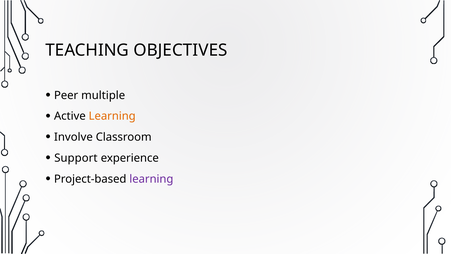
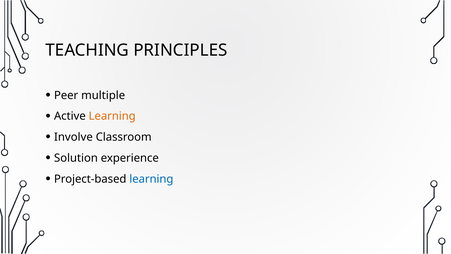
OBJECTIVES: OBJECTIVES -> PRINCIPLES
Support: Support -> Solution
learning at (151, 179) colour: purple -> blue
